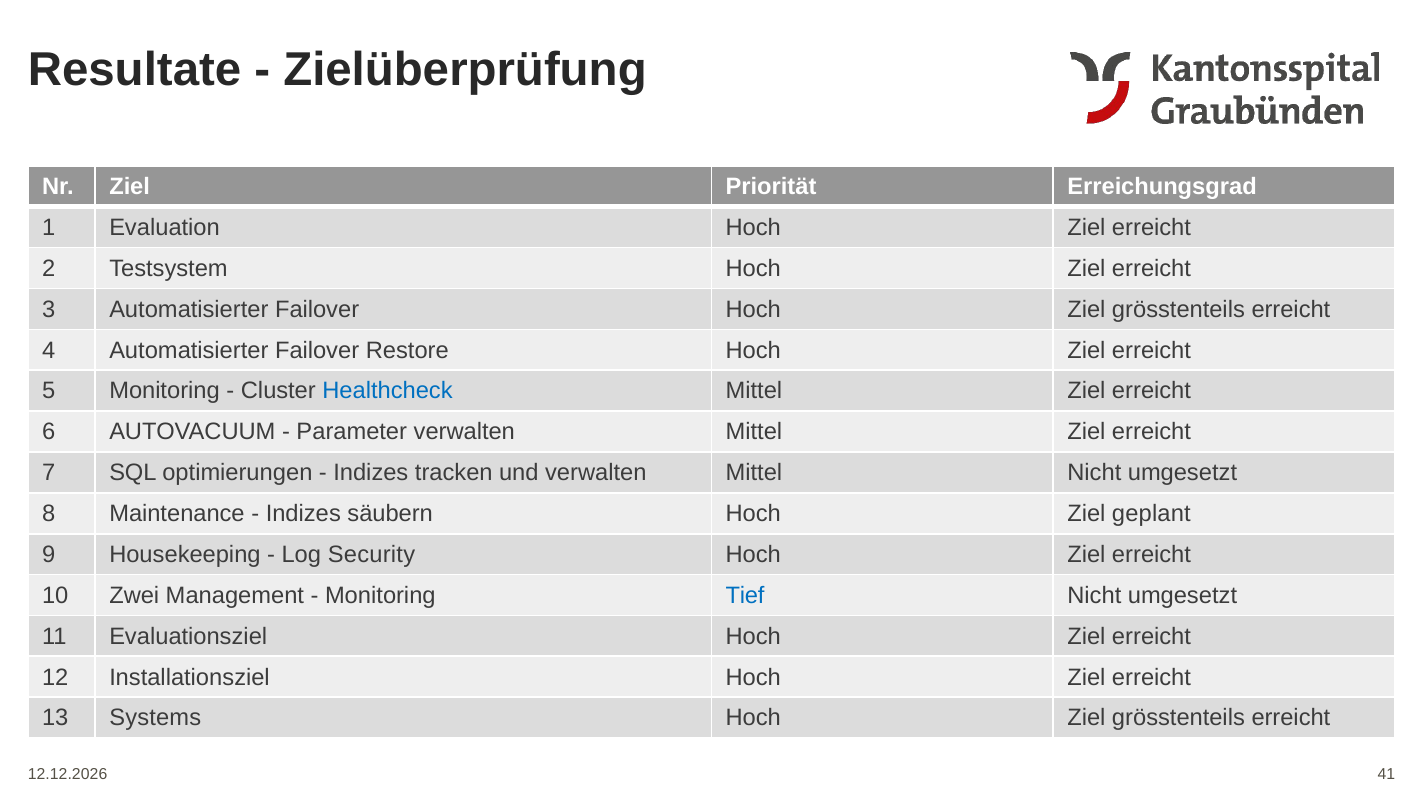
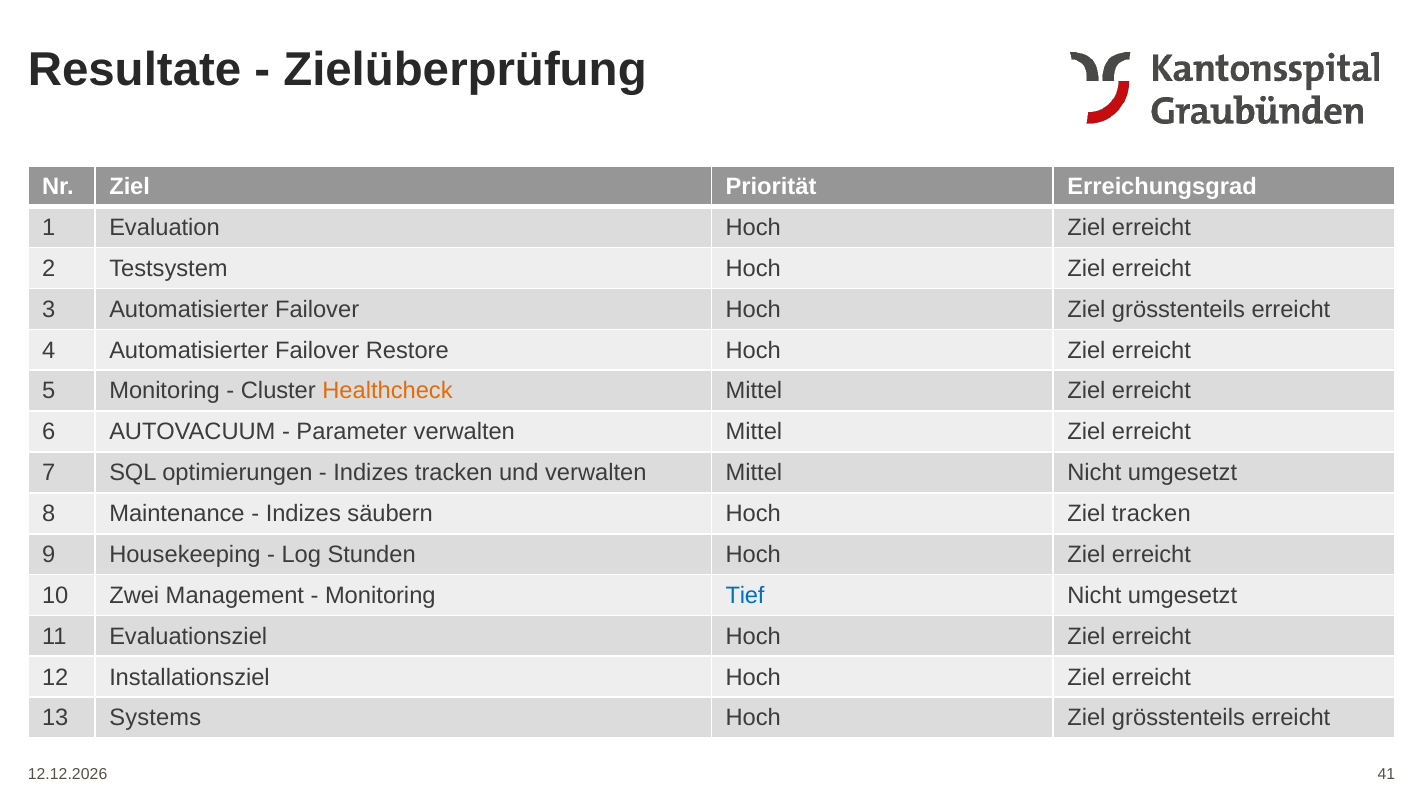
Healthcheck colour: blue -> orange
Ziel geplant: geplant -> tracken
Security: Security -> Stunden
